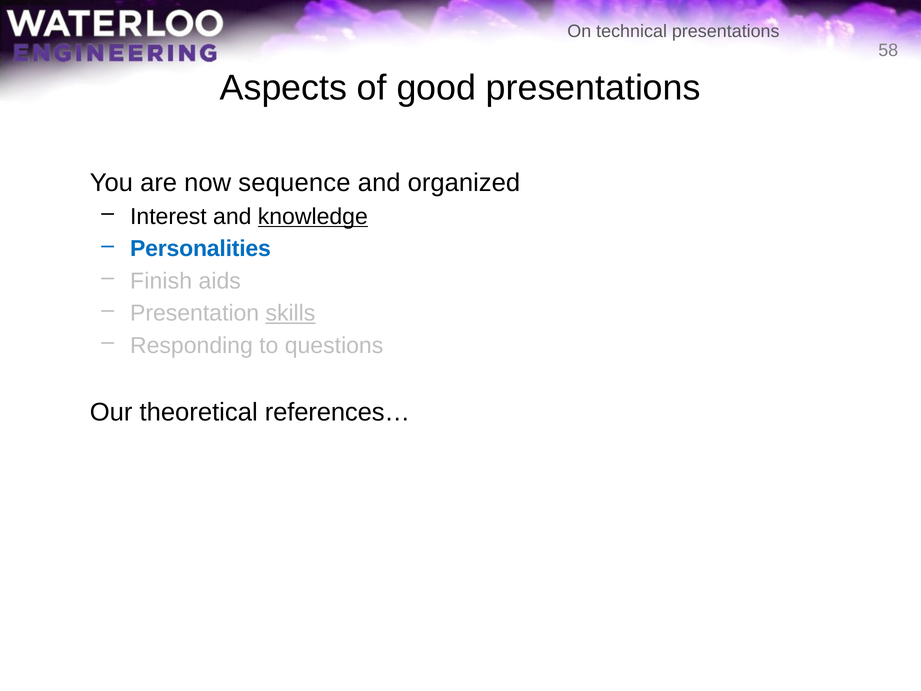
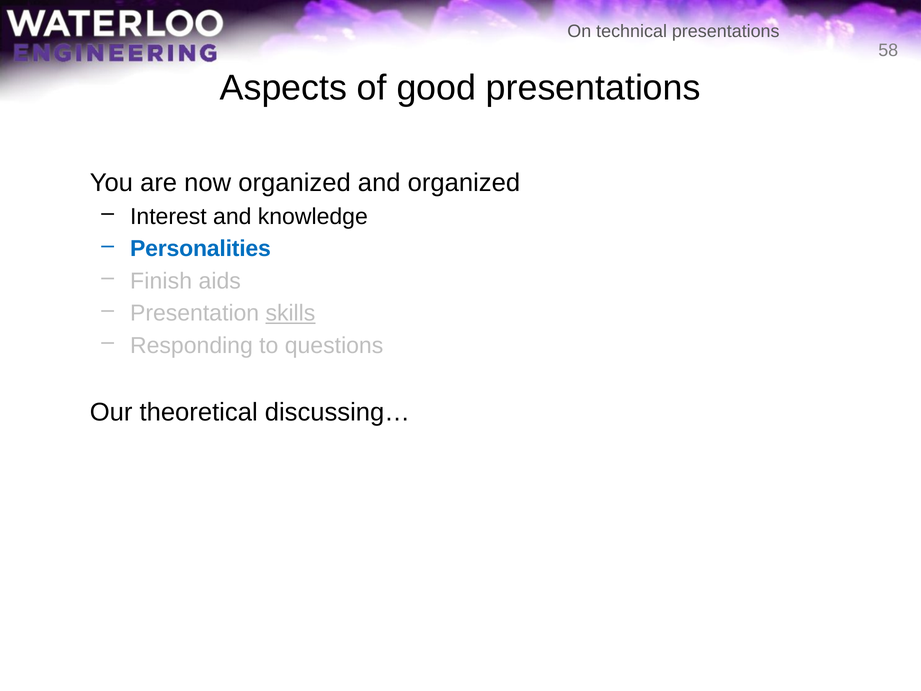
now sequence: sequence -> organized
knowledge underline: present -> none
references…: references… -> discussing…
